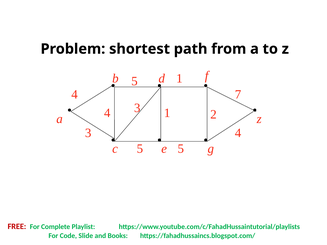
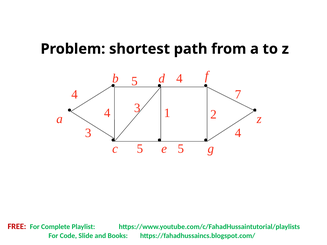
5 1: 1 -> 4
